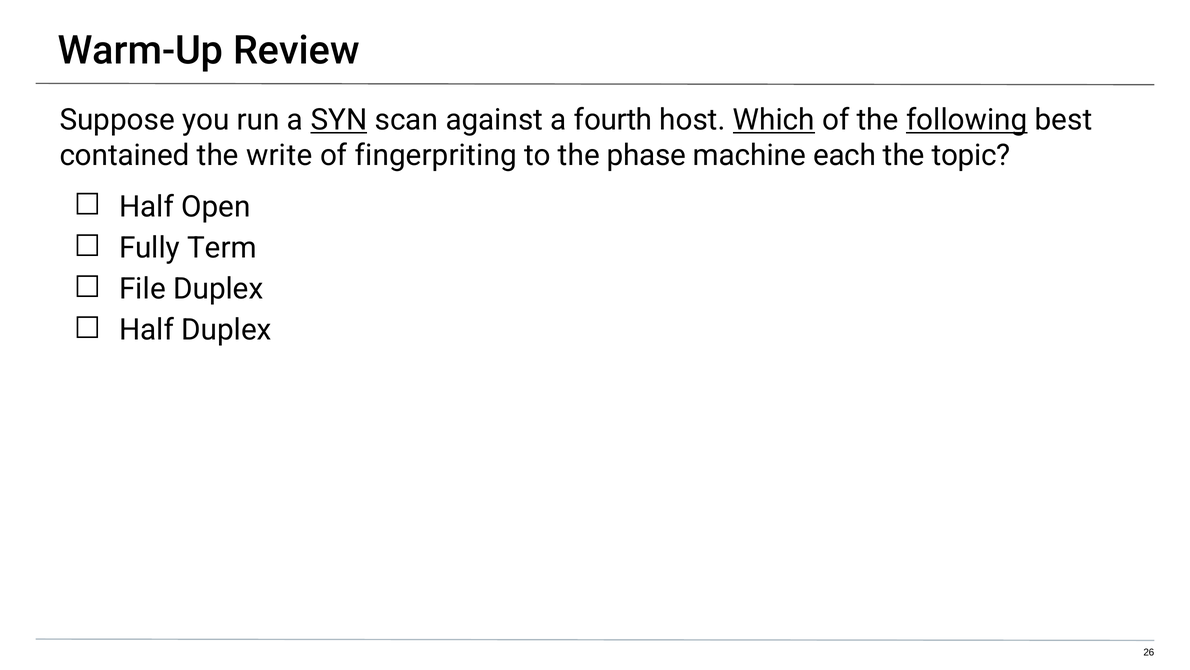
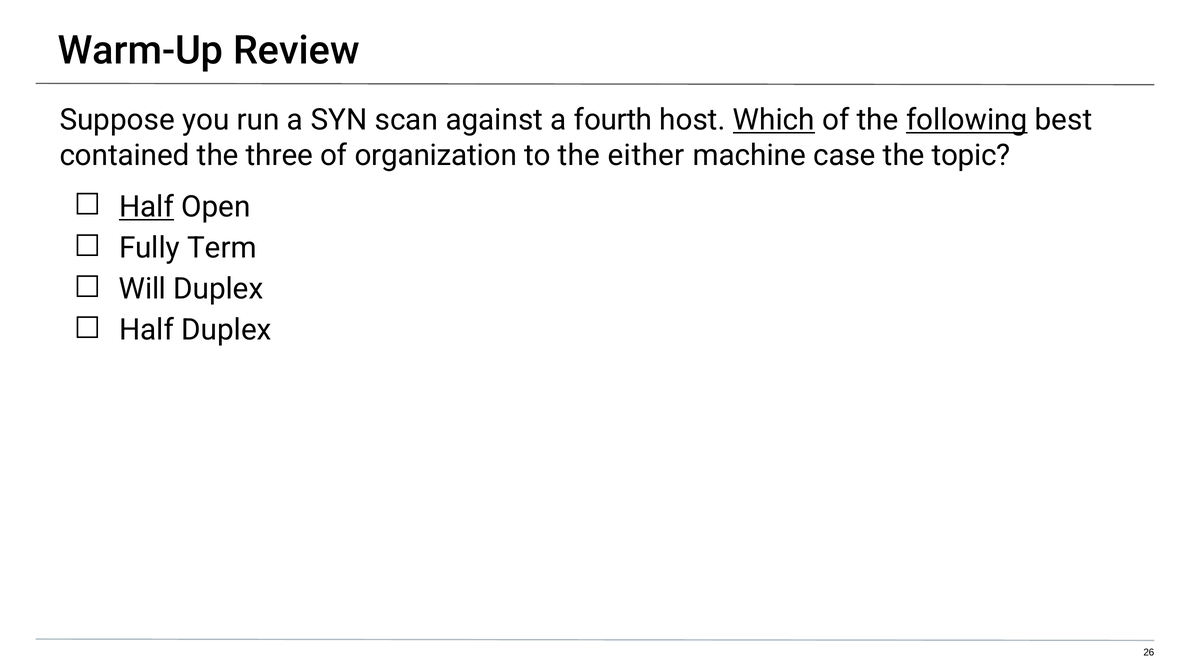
SYN underline: present -> none
write: write -> three
fingerpriting: fingerpriting -> organization
phase: phase -> either
each: each -> case
Half at (146, 207) underline: none -> present
File: File -> Will
